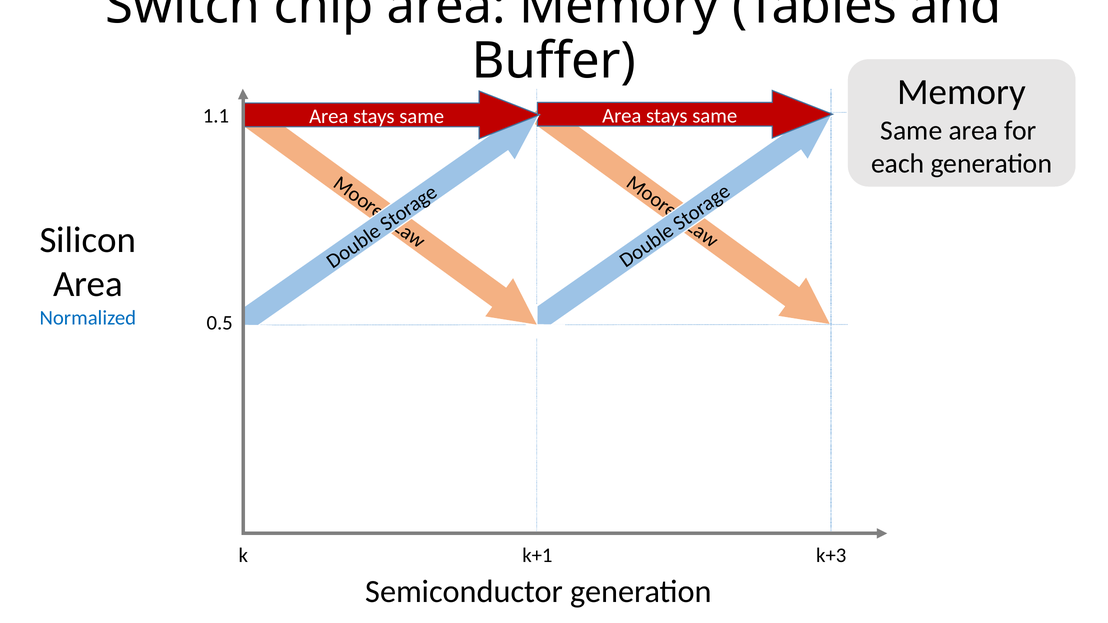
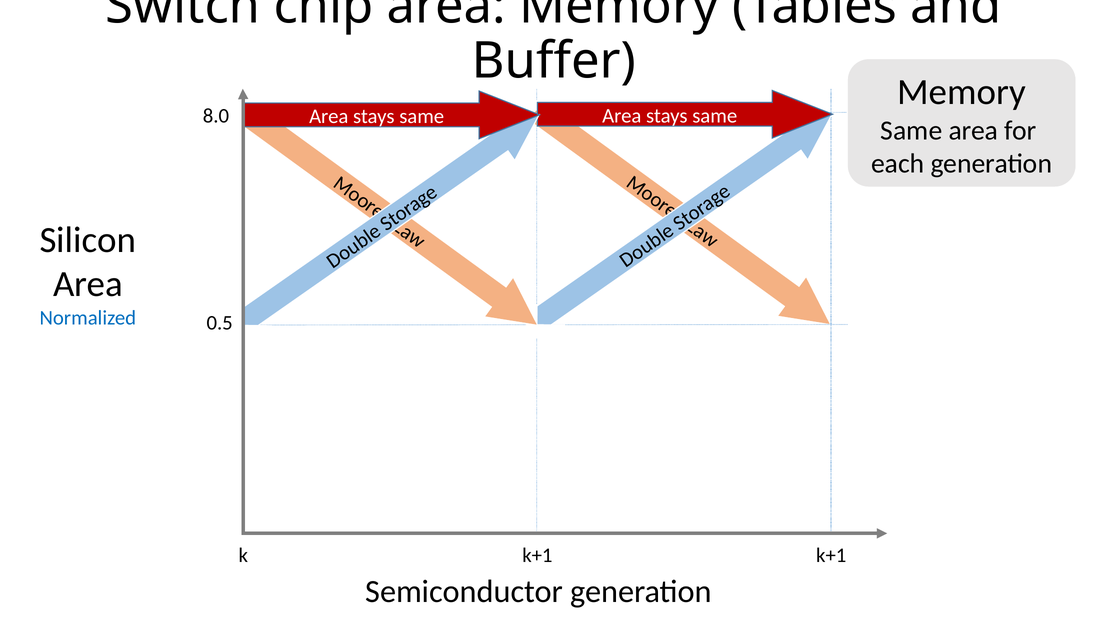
1.1: 1.1 -> 8.0
k k+3: k+3 -> k+1
